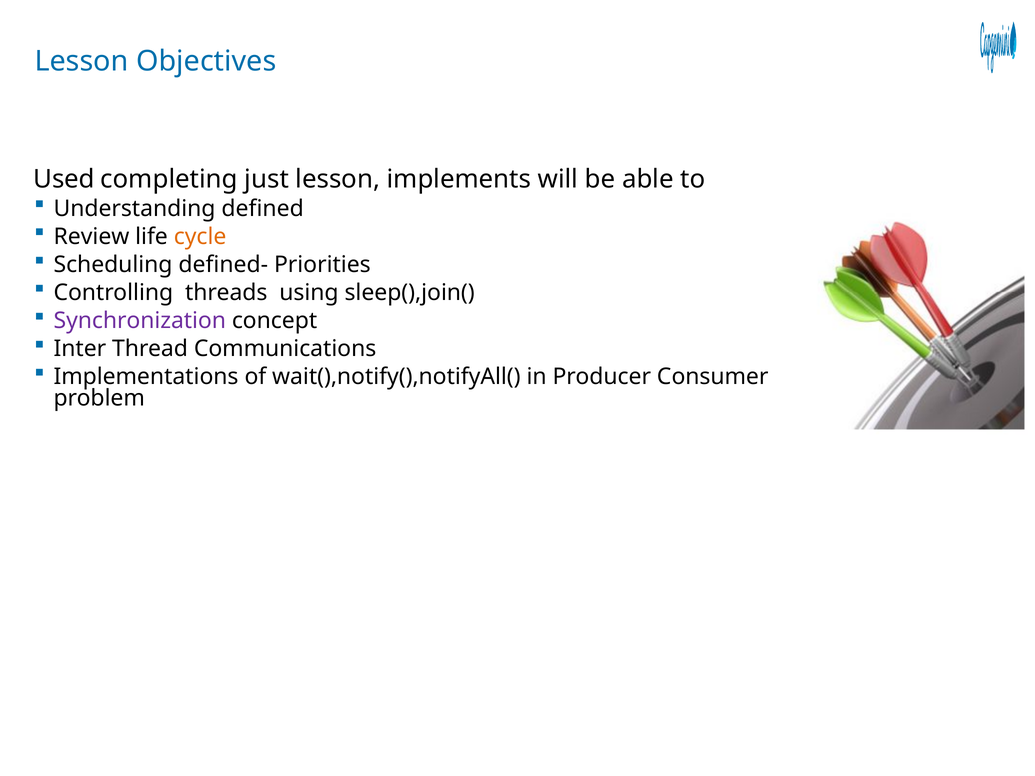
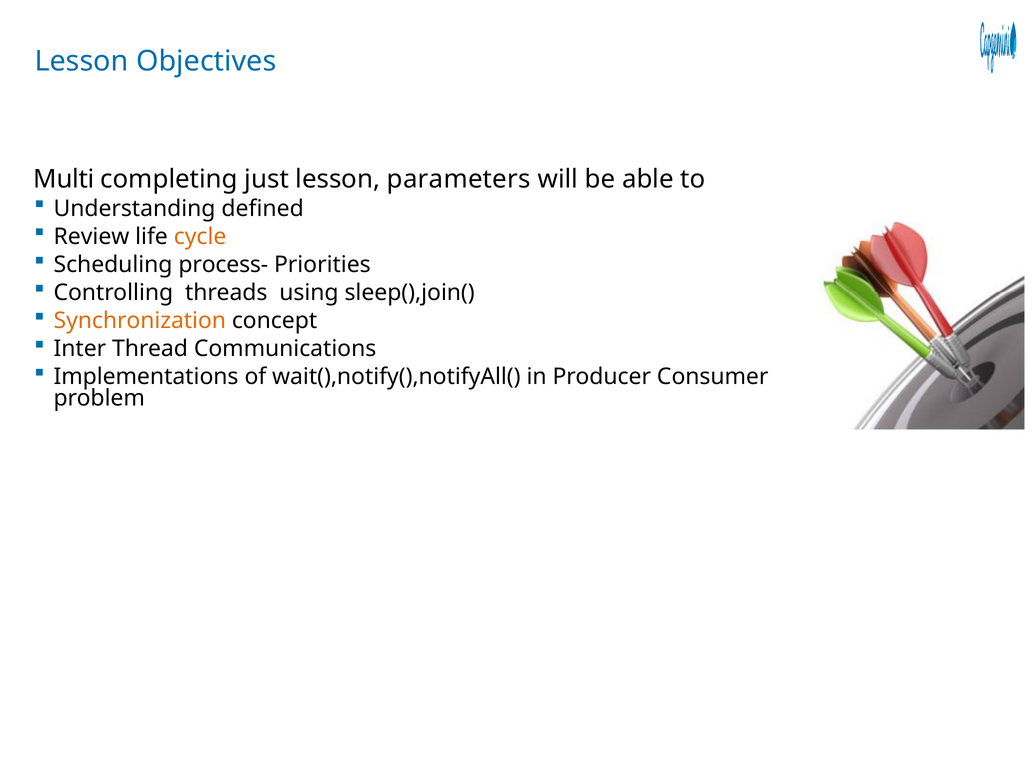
Used: Used -> Multi
implements: implements -> parameters
defined-: defined- -> process-
Synchronization colour: purple -> orange
